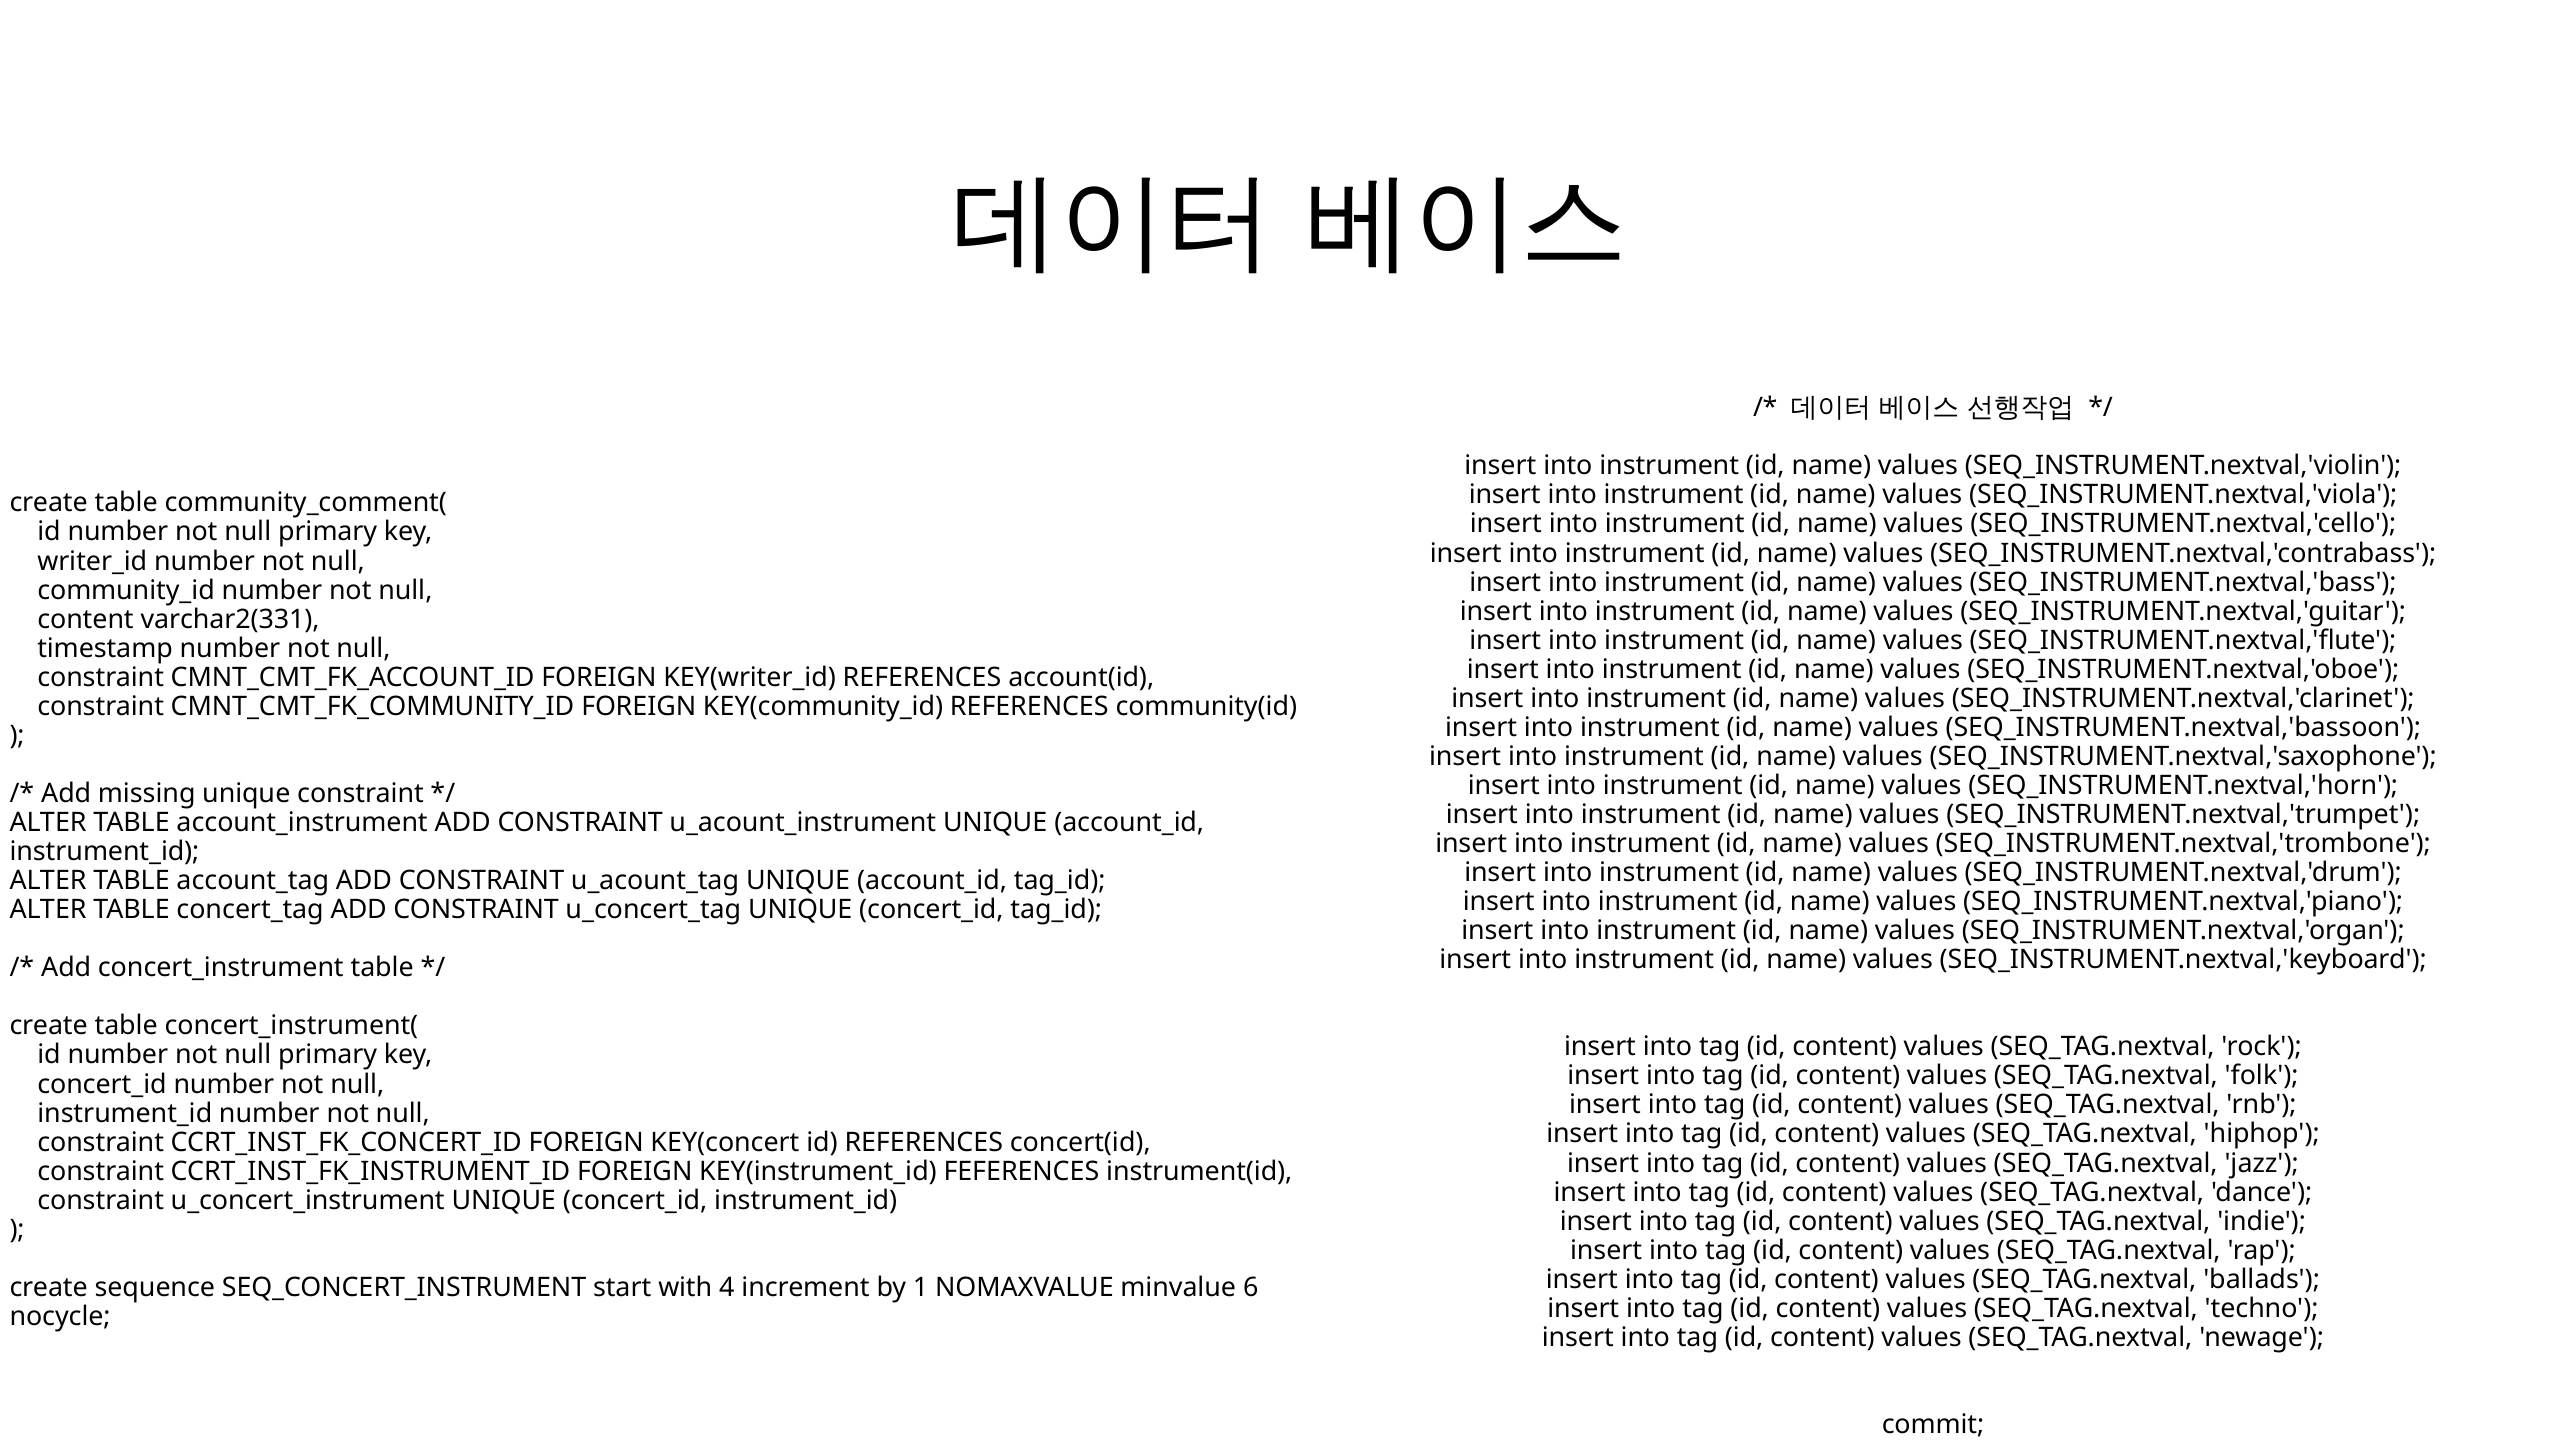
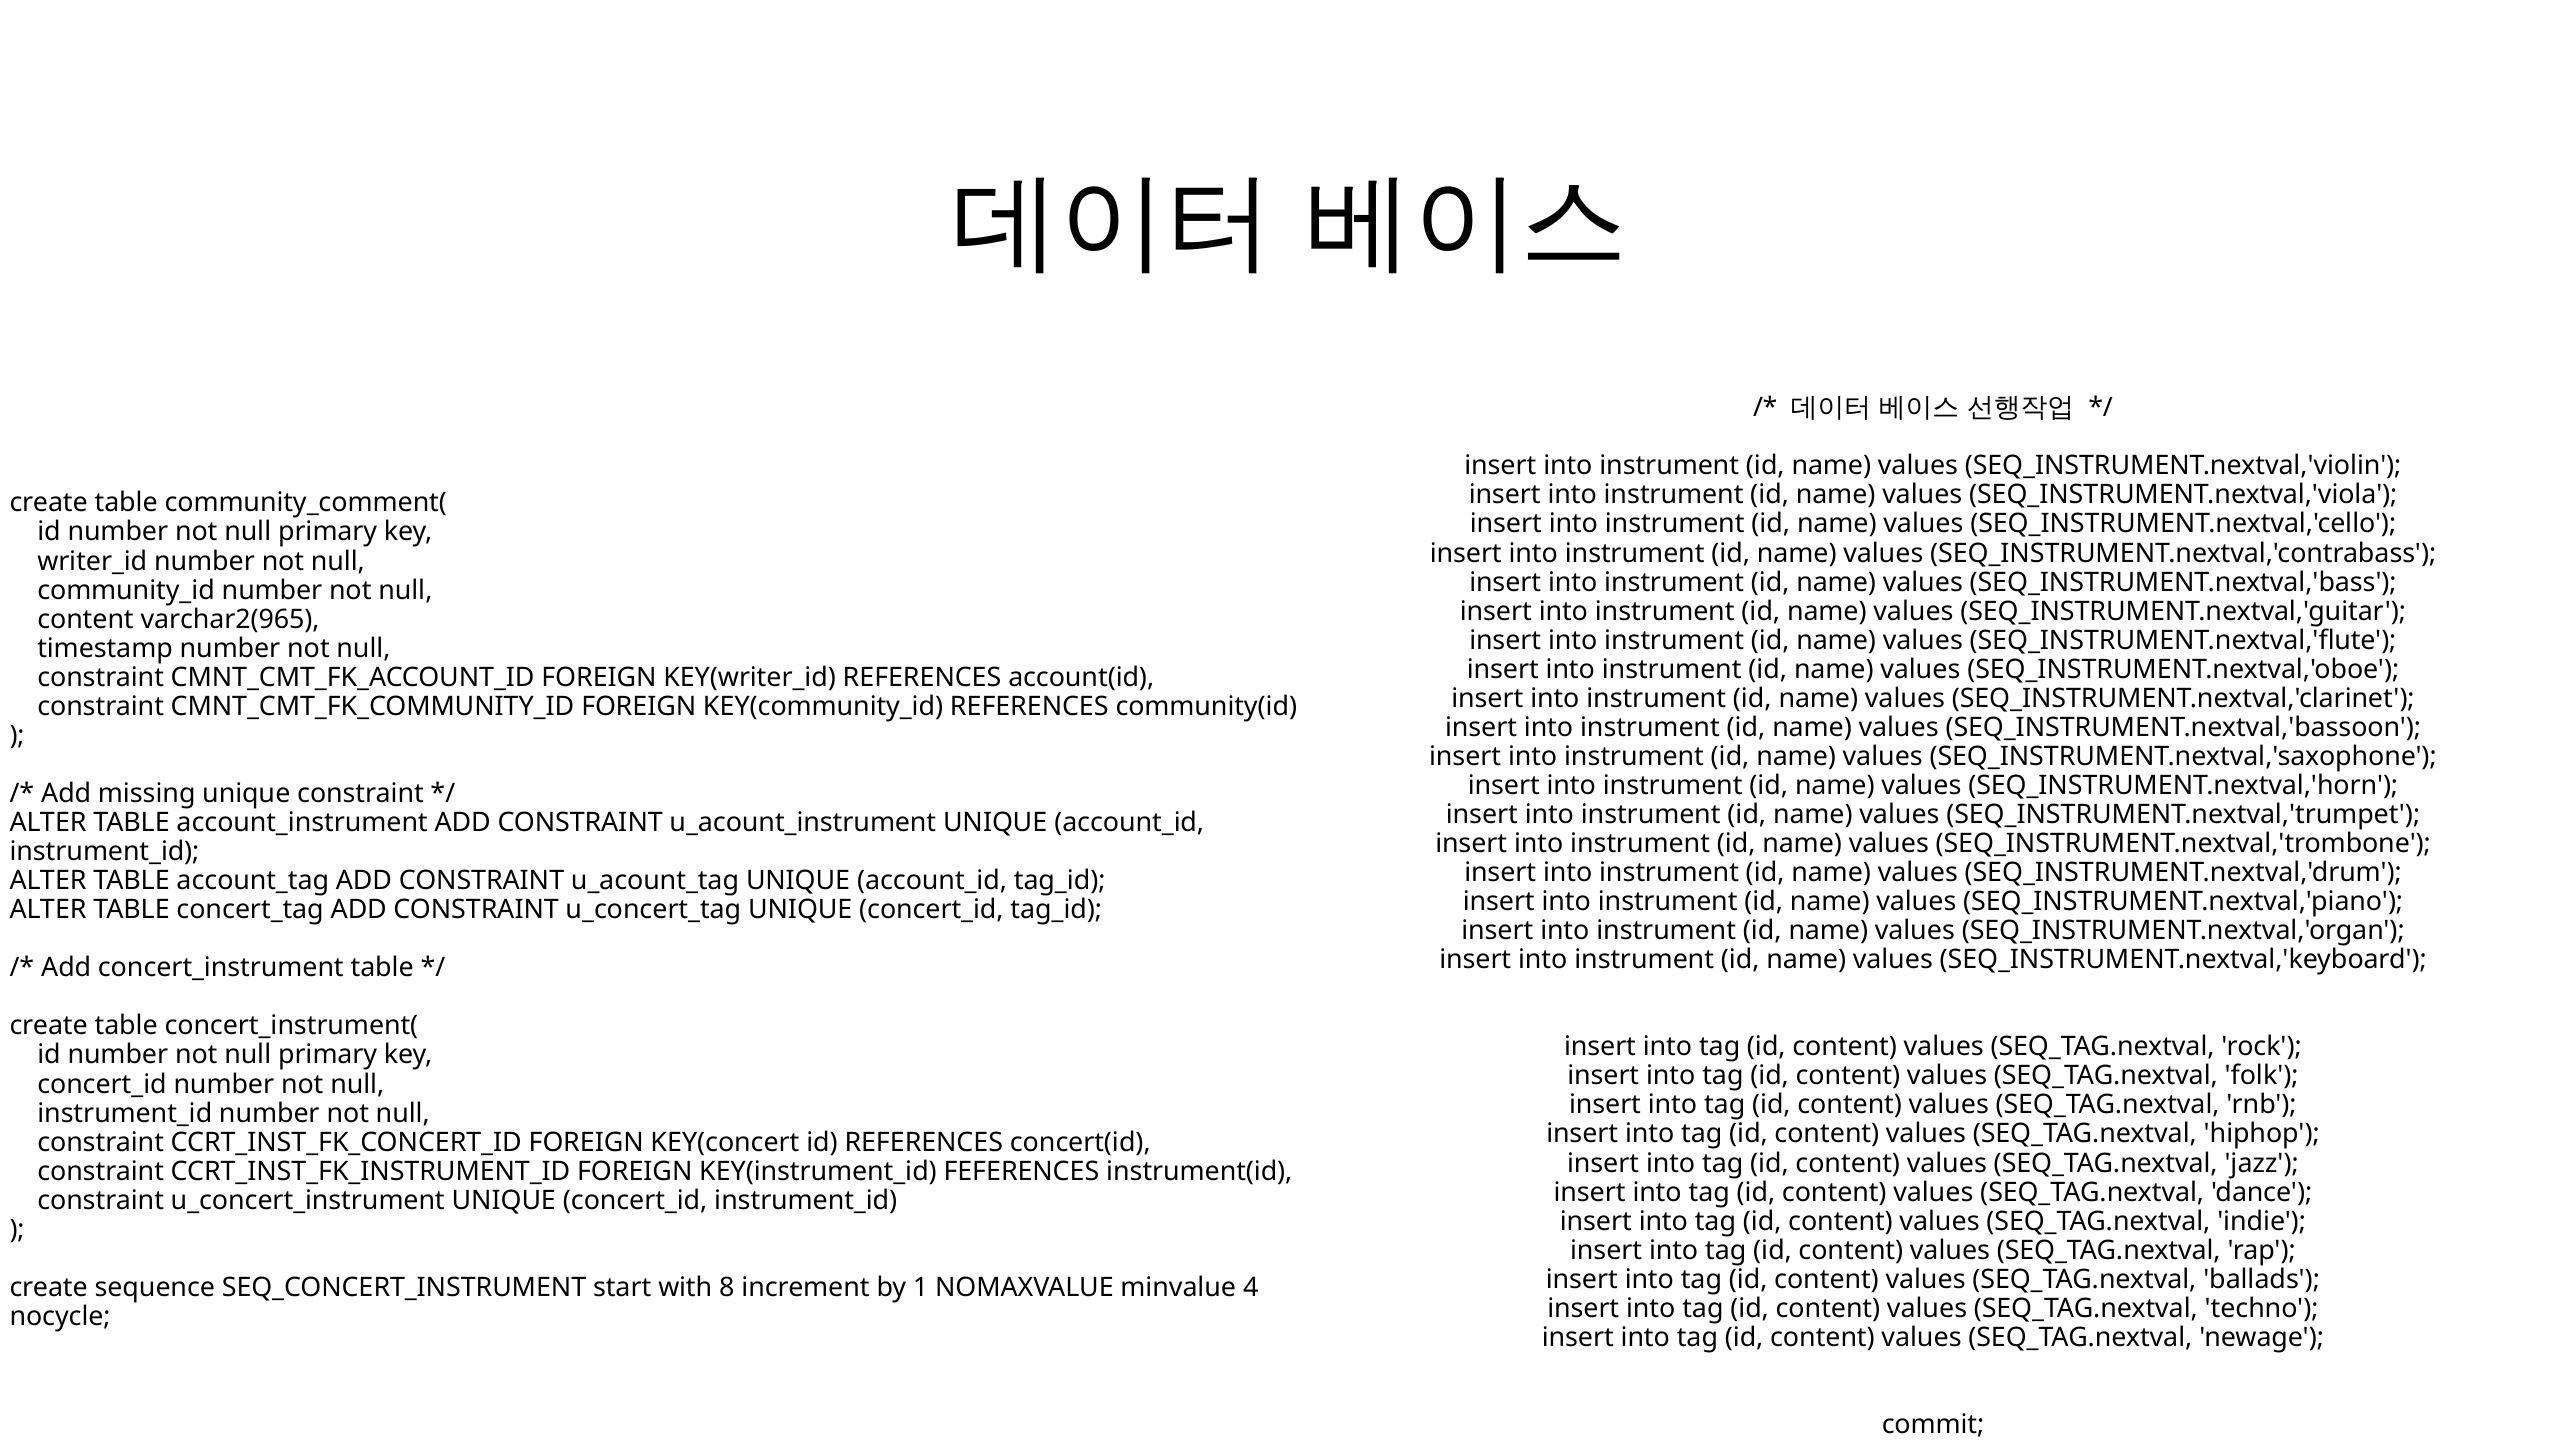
varchar2(331: varchar2(331 -> varchar2(965
4: 4 -> 8
6: 6 -> 4
